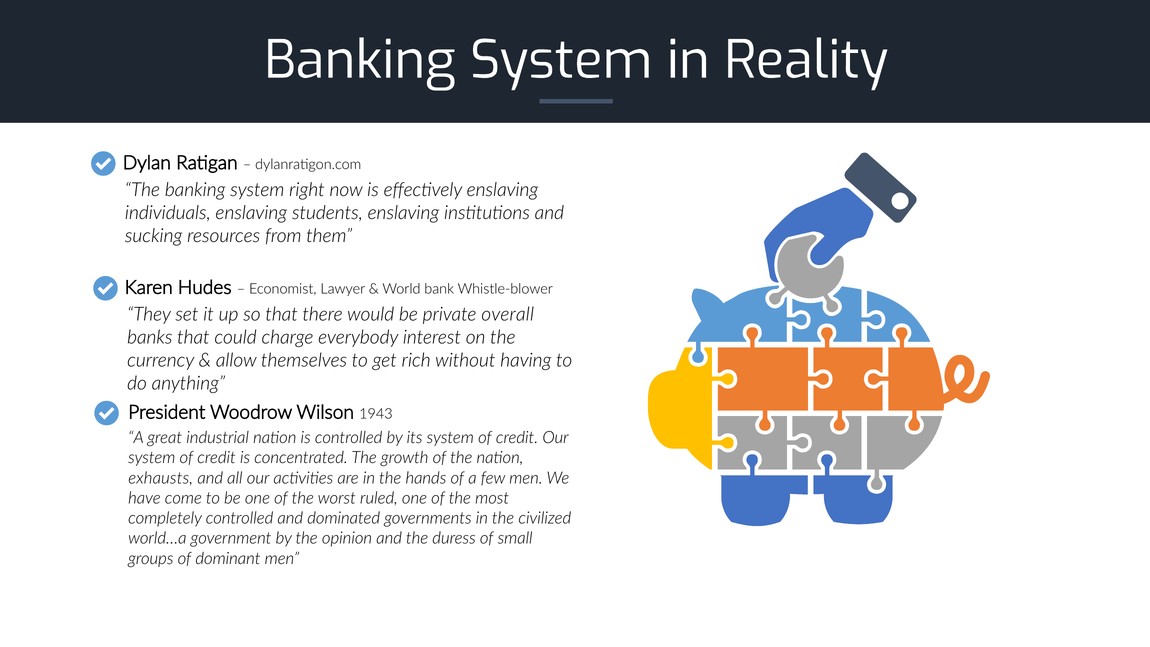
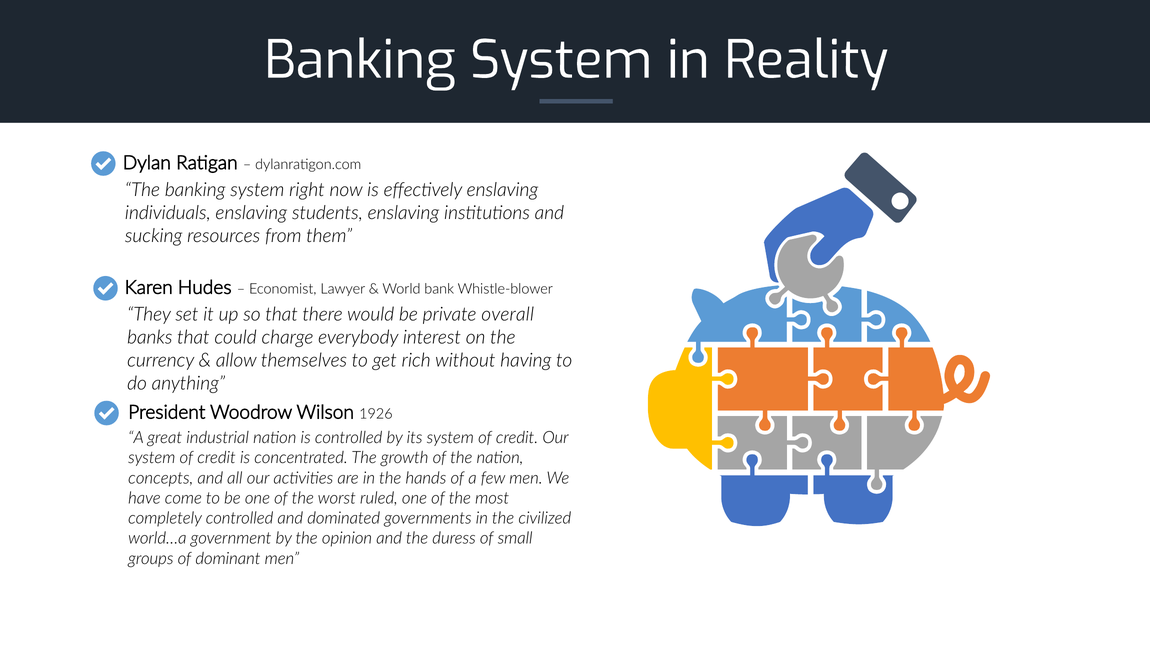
1943: 1943 -> 1926
exhausts: exhausts -> concepts
